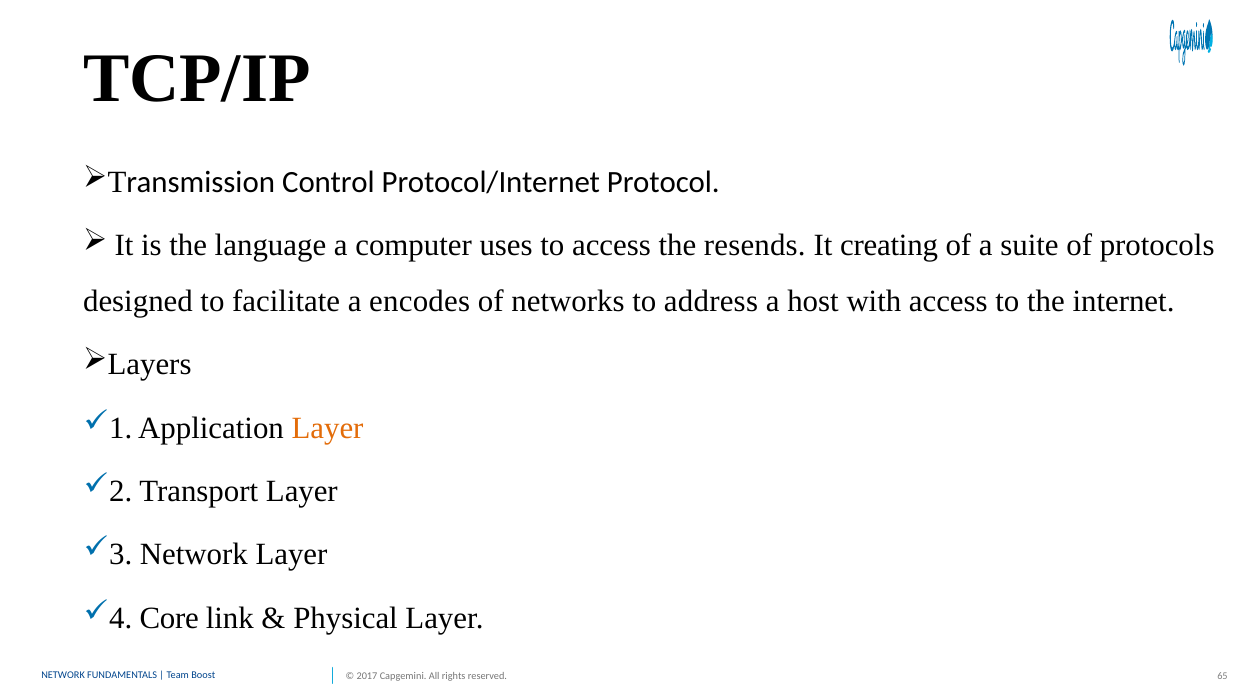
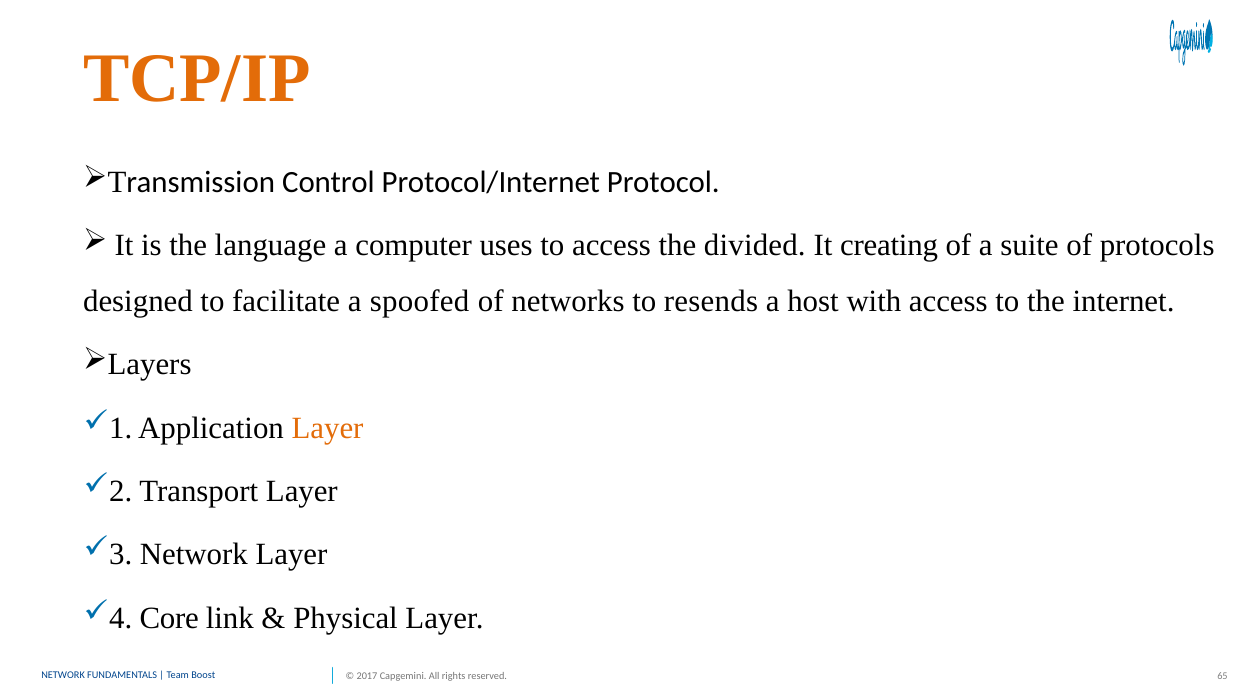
TCP/IP colour: black -> orange
resends: resends -> divided
encodes: encodes -> spoofed
address: address -> resends
